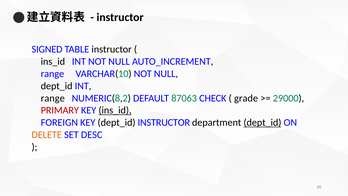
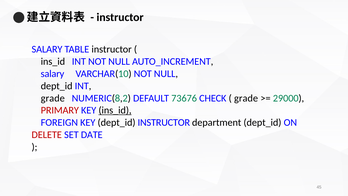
SIGNED at (47, 49): SIGNED -> SALARY
range at (52, 74): range -> salary
range at (53, 98): range -> grade
87063: 87063 -> 73676
dept_id at (262, 122) underline: present -> none
DELETE colour: orange -> red
DESC: DESC -> DATE
